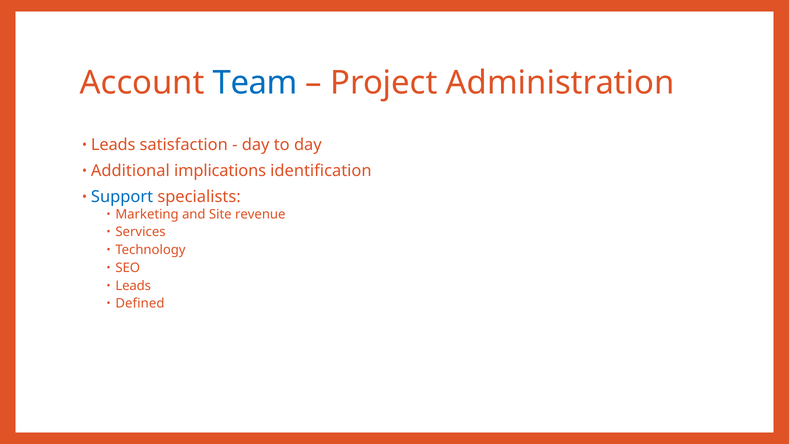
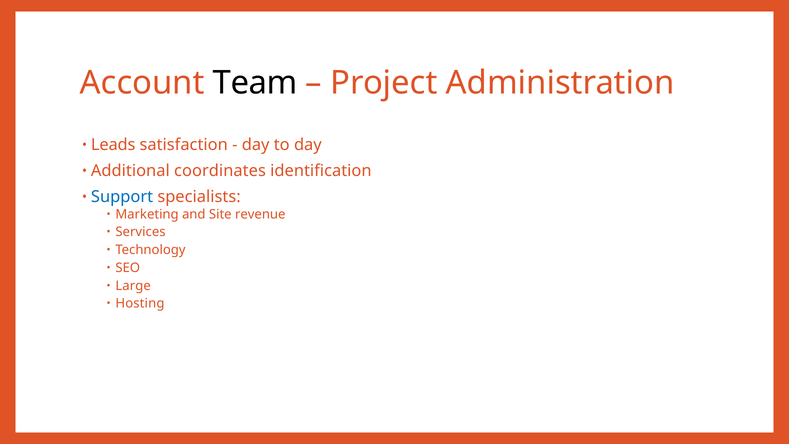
Team colour: blue -> black
implications: implications -> coordinates
Leads at (133, 286): Leads -> Large
Defined: Defined -> Hosting
